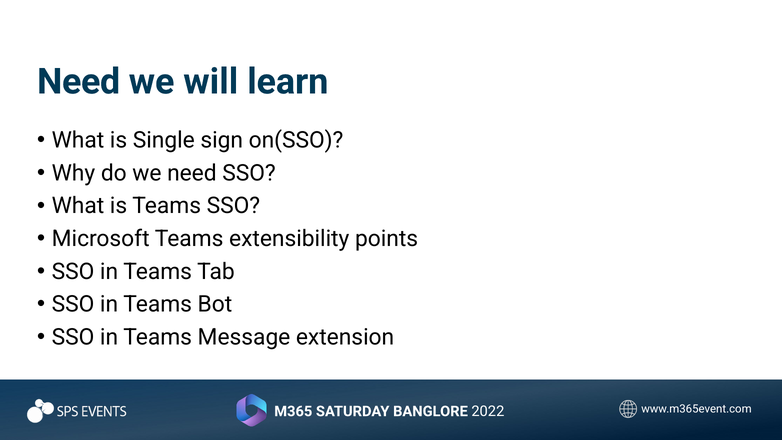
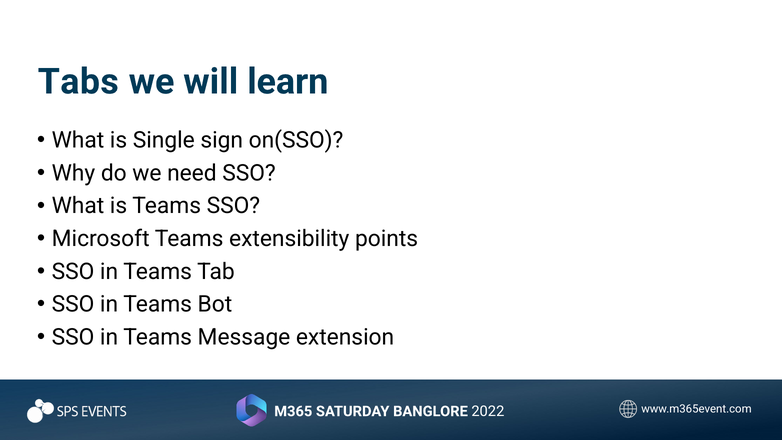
Need at (79, 82): Need -> Tabs
